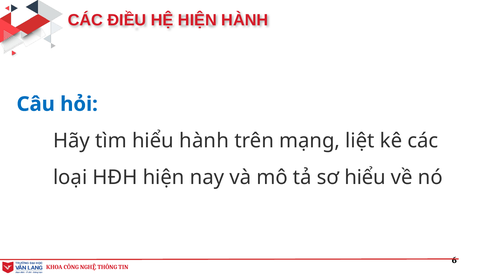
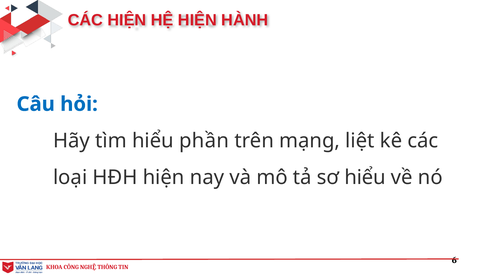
CÁC ĐIỀU: ĐIỀU -> HIỆN
hiểu hành: hành -> phần
